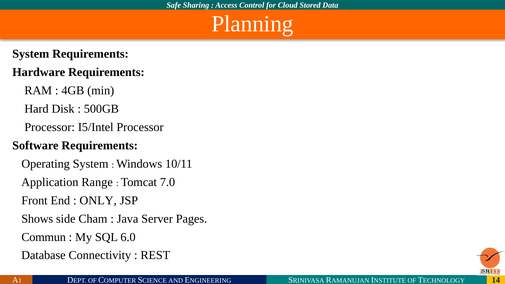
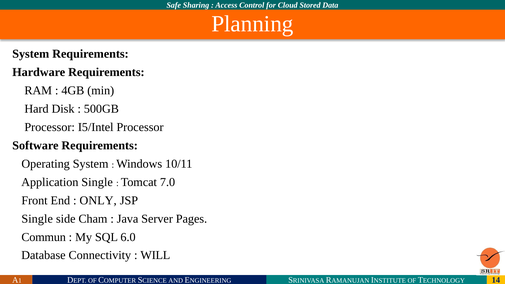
Application Range: Range -> Single
Shows at (37, 219): Shows -> Single
REST: REST -> WILL
